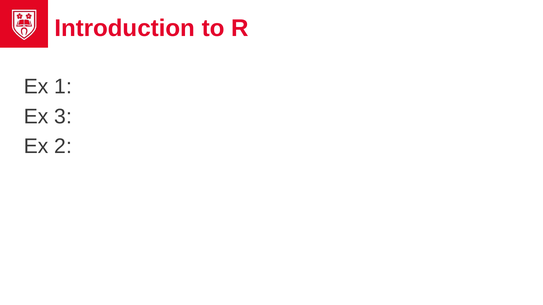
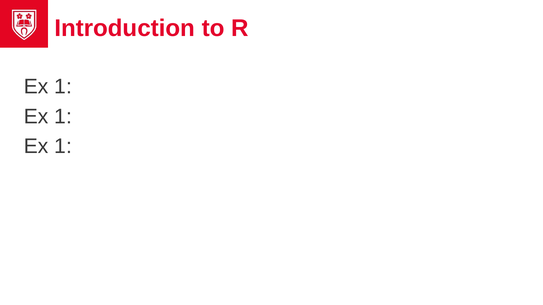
3 at (63, 117): 3 -> 1
2 at (63, 147): 2 -> 1
